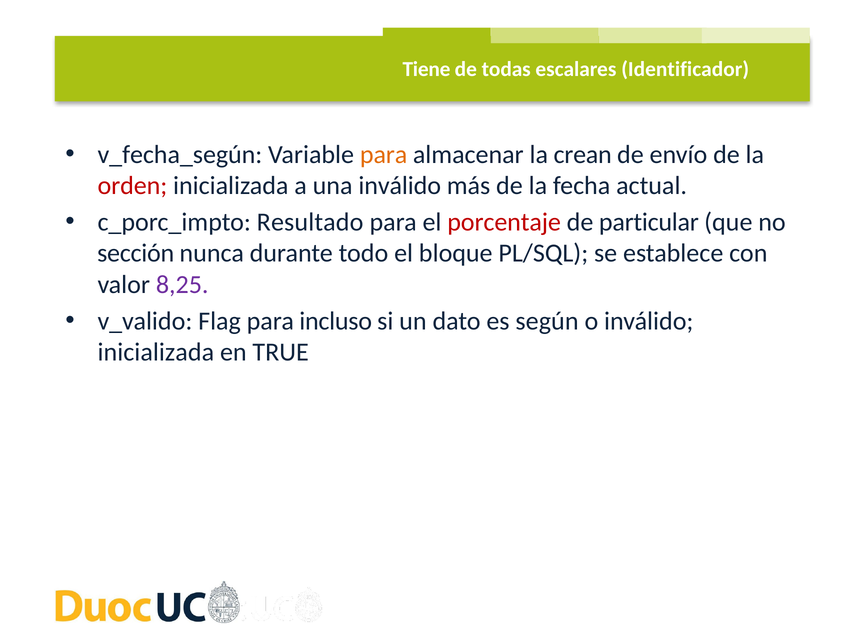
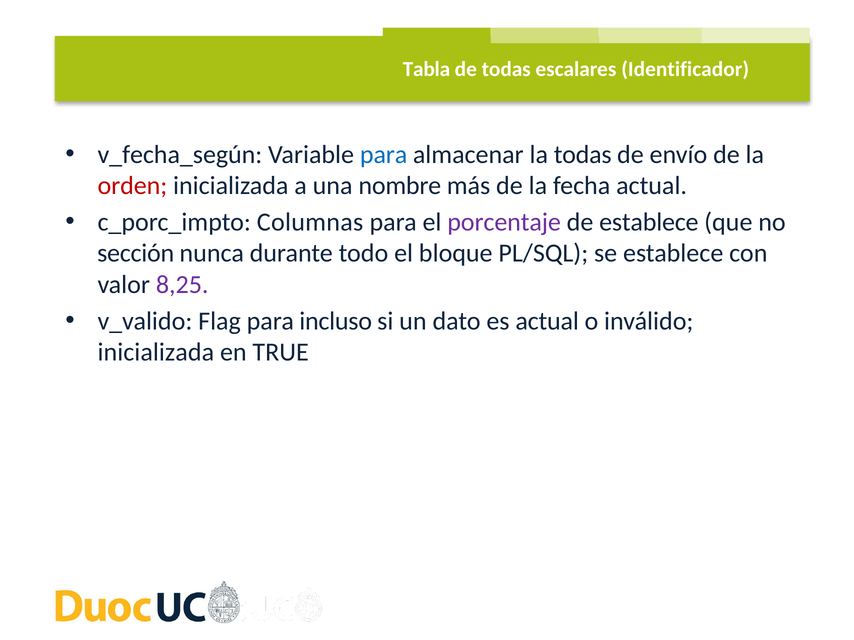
Tiene: Tiene -> Tabla
para at (384, 155) colour: orange -> blue
la crean: crean -> todas
una inválido: inválido -> nombre
Resultado: Resultado -> Columnas
porcentaje colour: red -> purple
de particular: particular -> establece
es según: según -> actual
